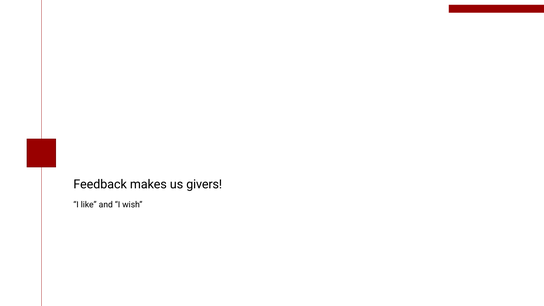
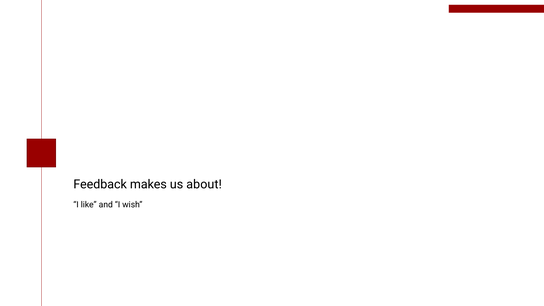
givers: givers -> about
